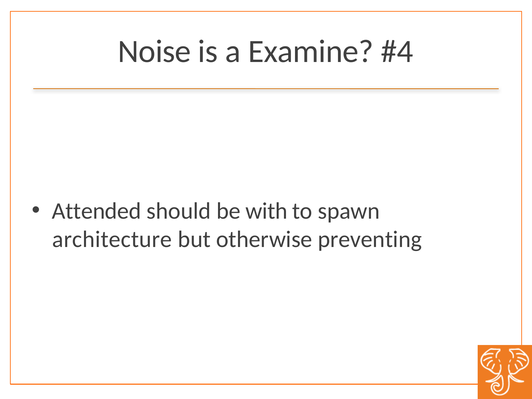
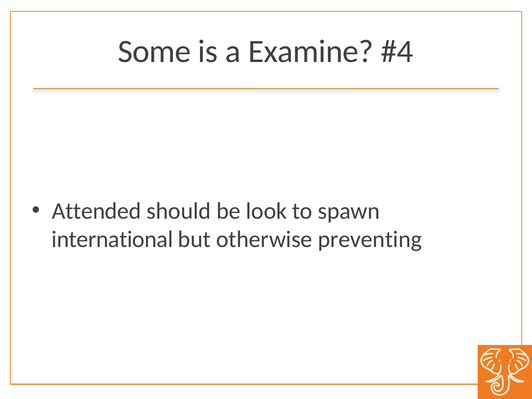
Noise: Noise -> Some
with: with -> look
architecture: architecture -> international
